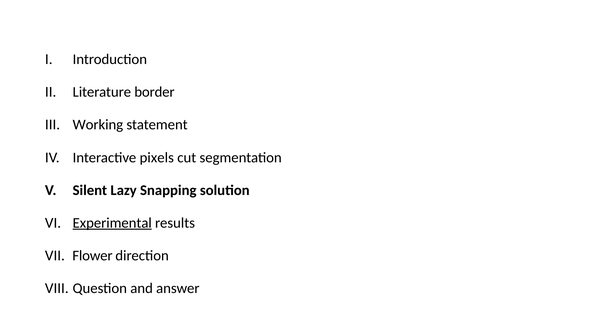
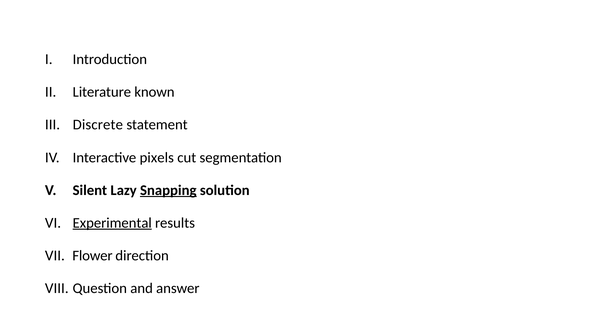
border: border -> known
Working: Working -> Discrete
Snapping underline: none -> present
